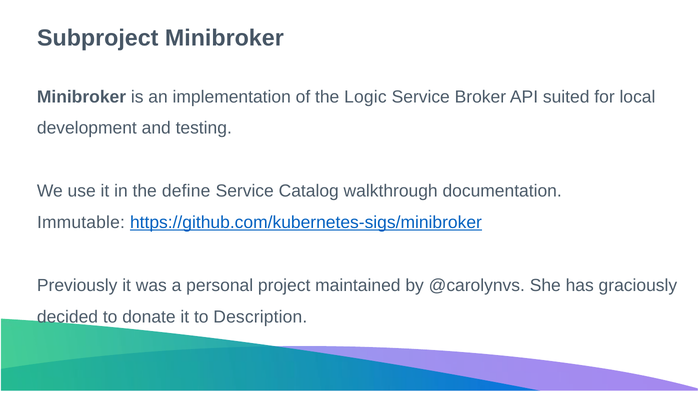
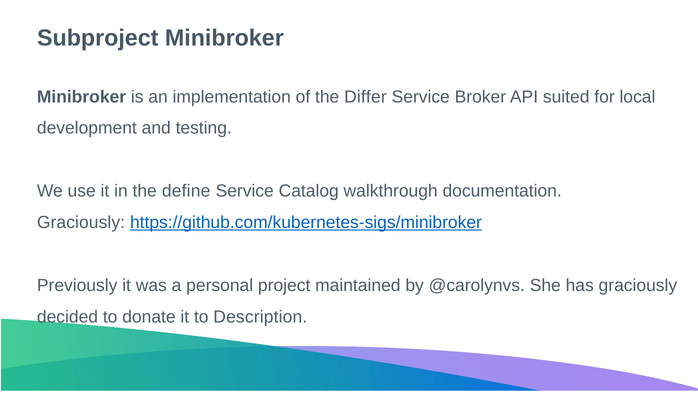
Logic: Logic -> Differ
Immutable at (81, 222): Immutable -> Graciously
